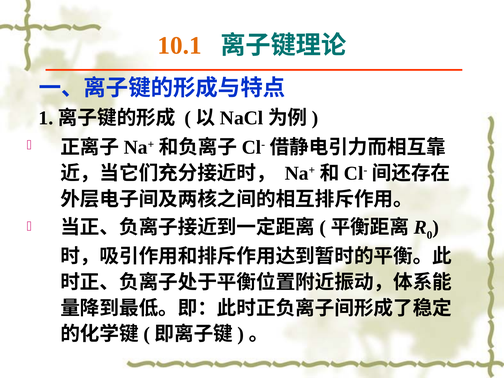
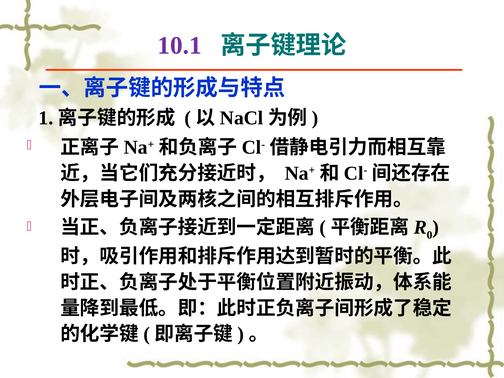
10.1 colour: orange -> purple
